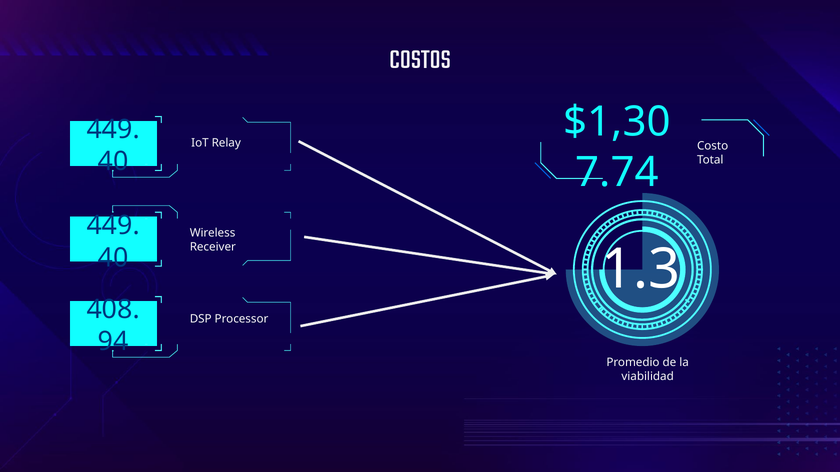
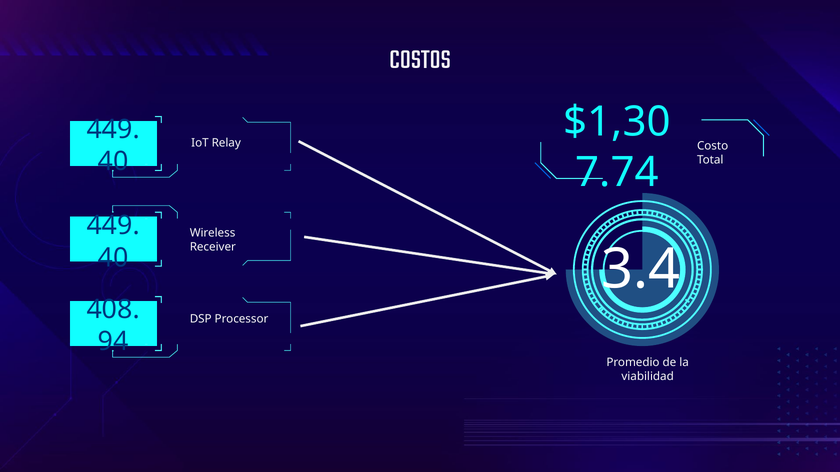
1.3: 1.3 -> 3.4
